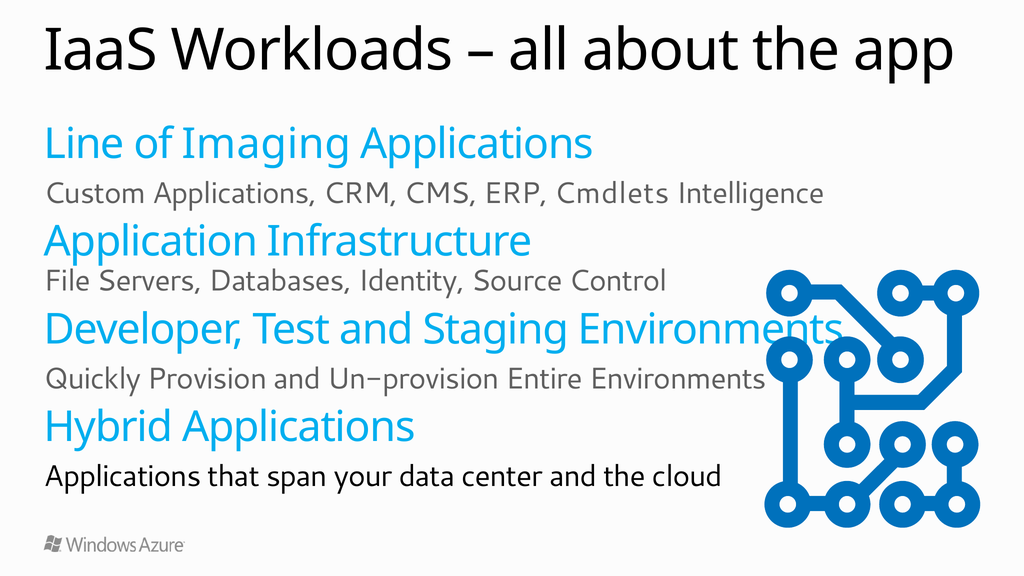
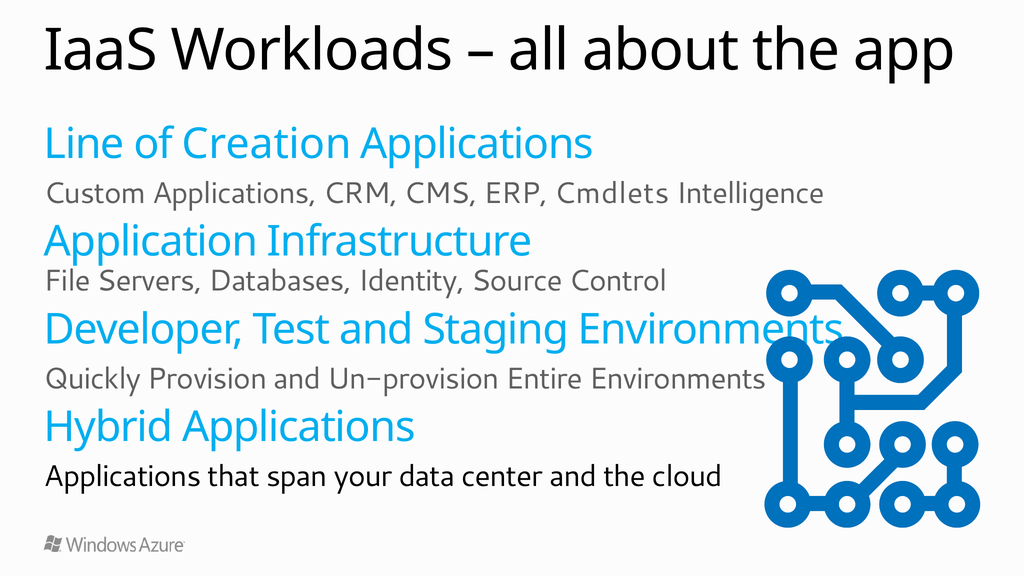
Imaging: Imaging -> Creation
